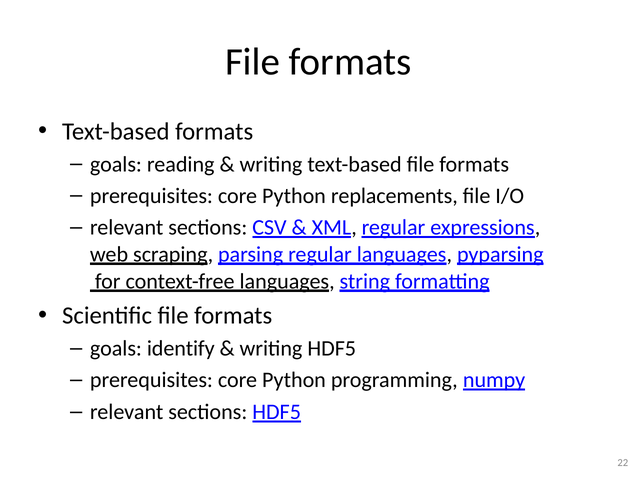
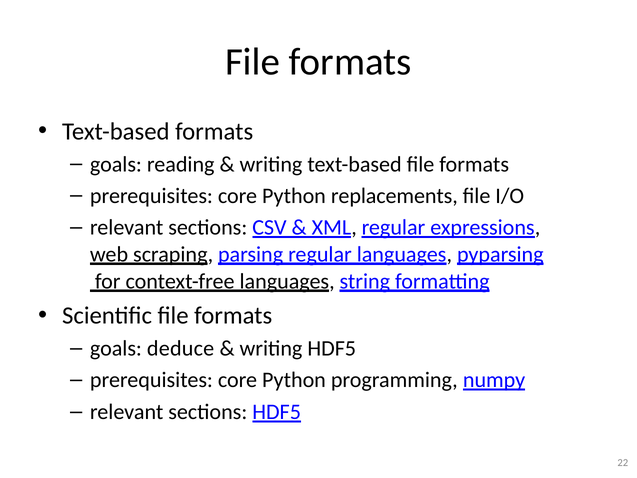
identify: identify -> deduce
